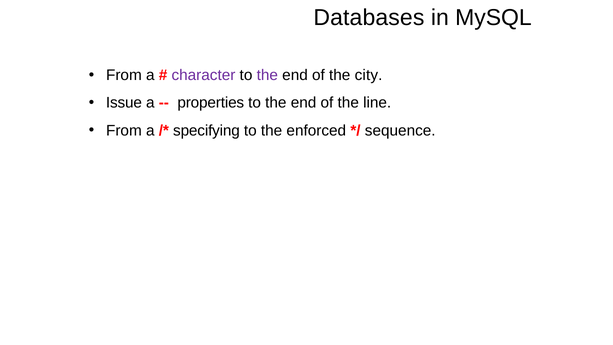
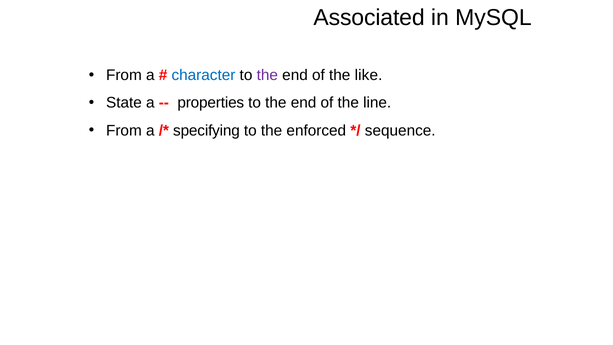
Databases: Databases -> Associated
character colour: purple -> blue
city: city -> like
Issue: Issue -> State
